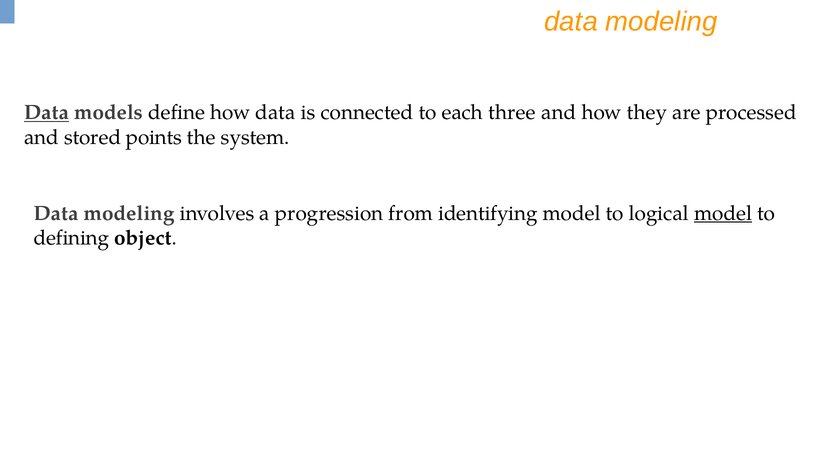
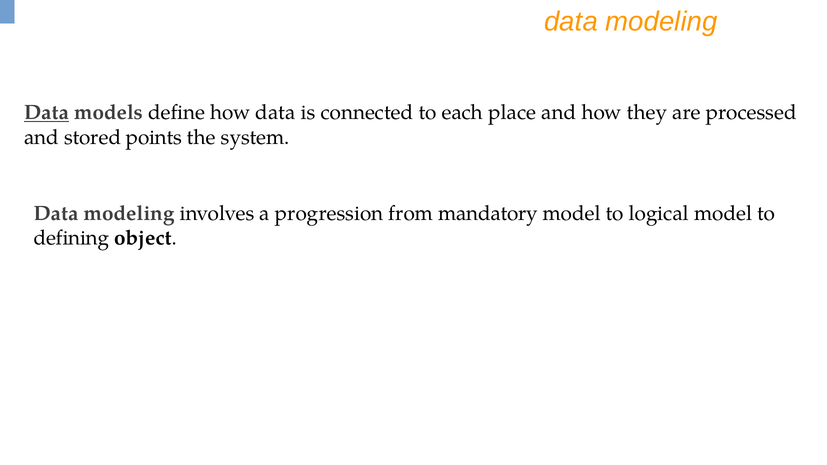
three: three -> place
identifying: identifying -> mandatory
model at (723, 213) underline: present -> none
